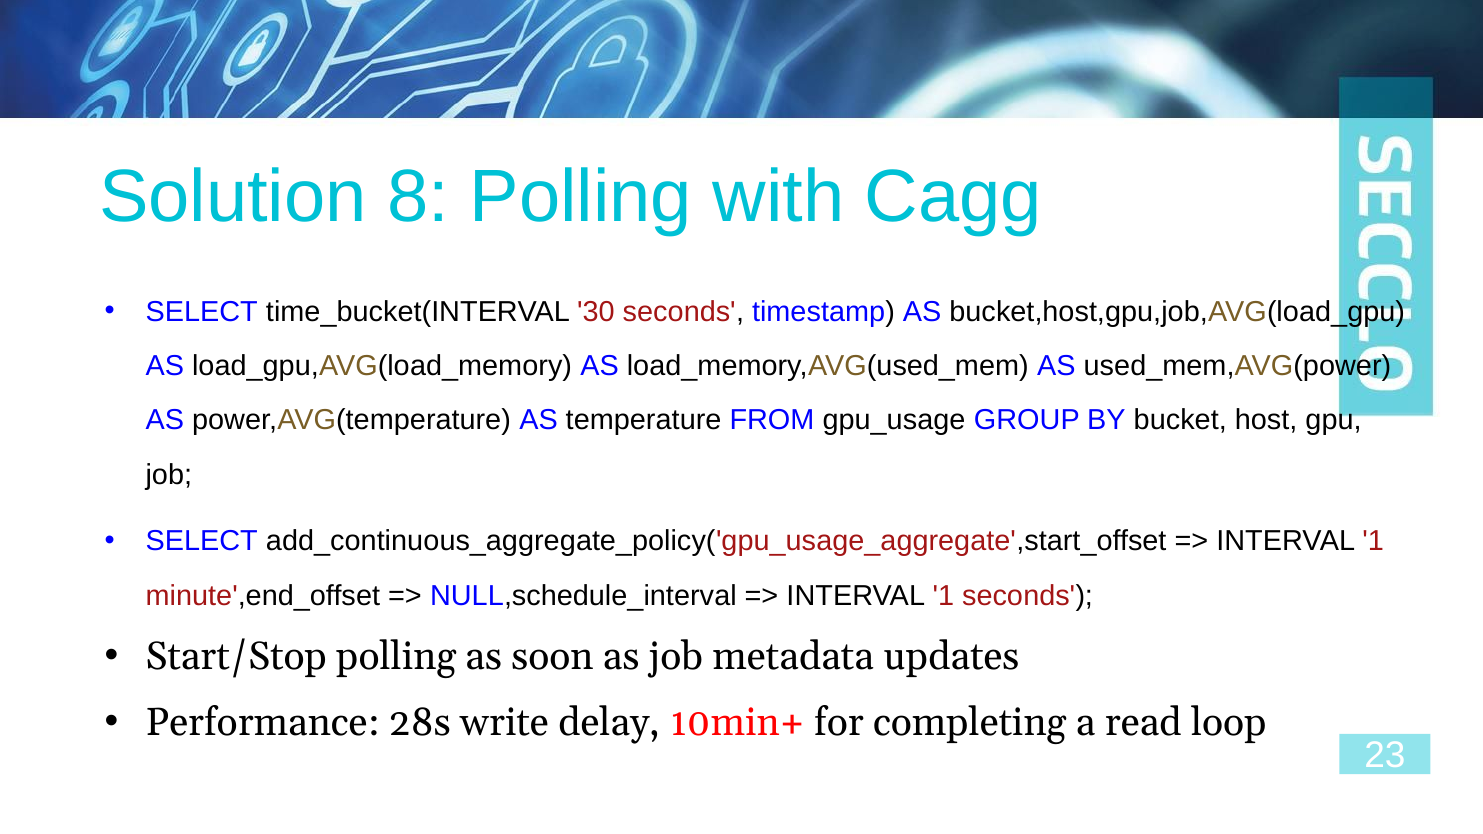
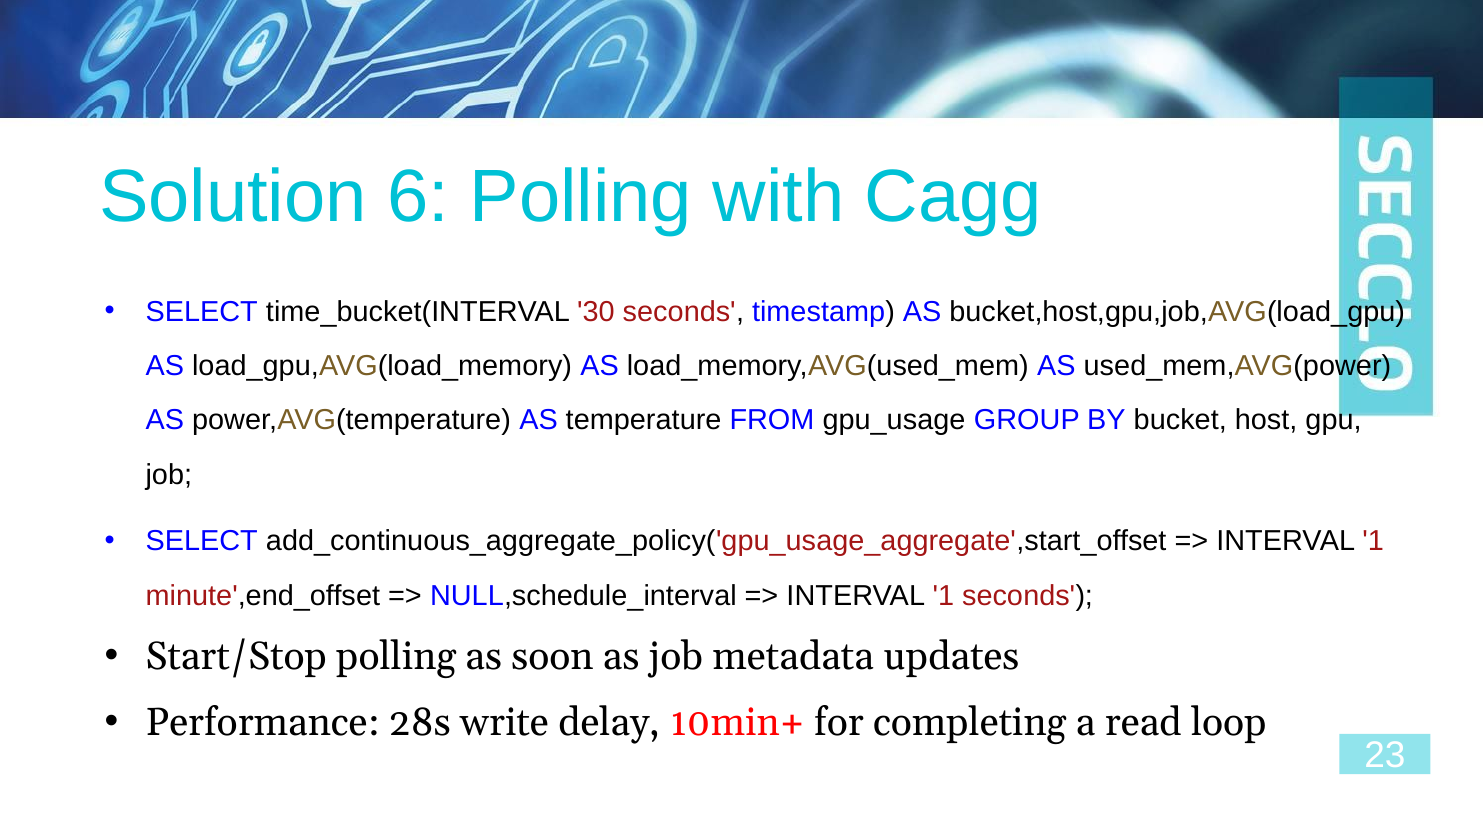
8: 8 -> 6
